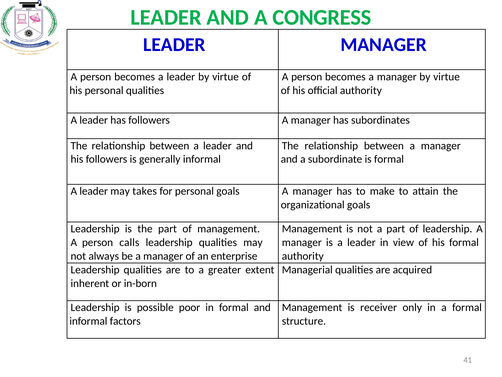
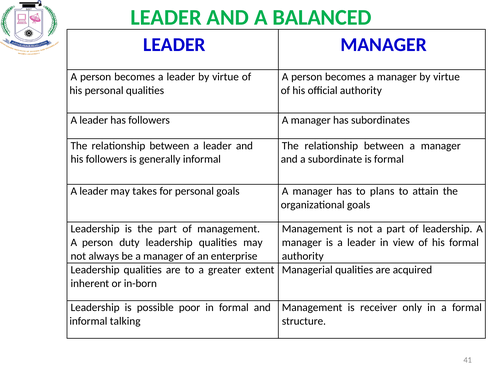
CONGRESS: CONGRESS -> BALANCED
make: make -> plans
calls: calls -> duty
factors: factors -> talking
